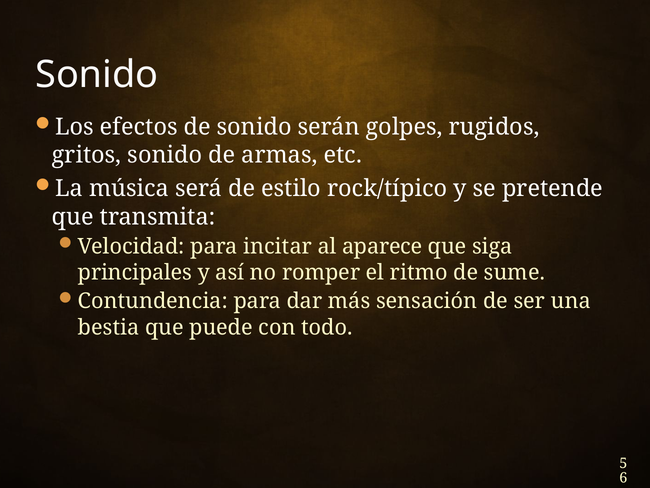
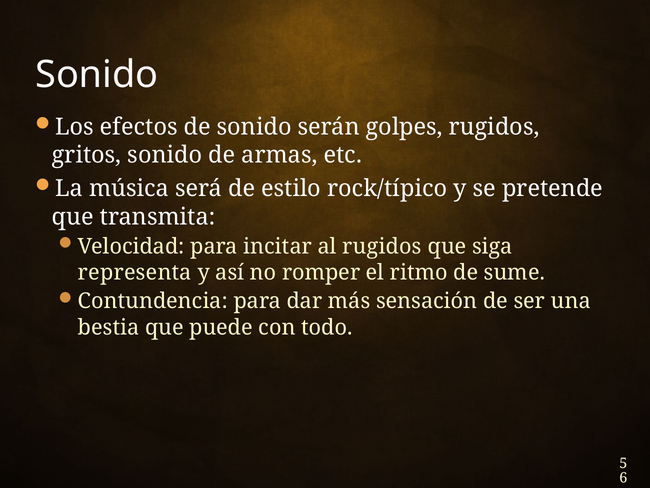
al aparece: aparece -> rugidos
principales: principales -> representa
